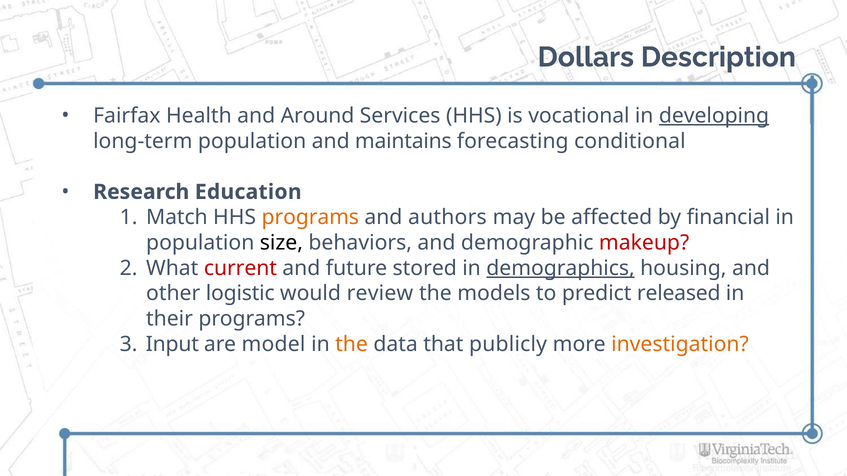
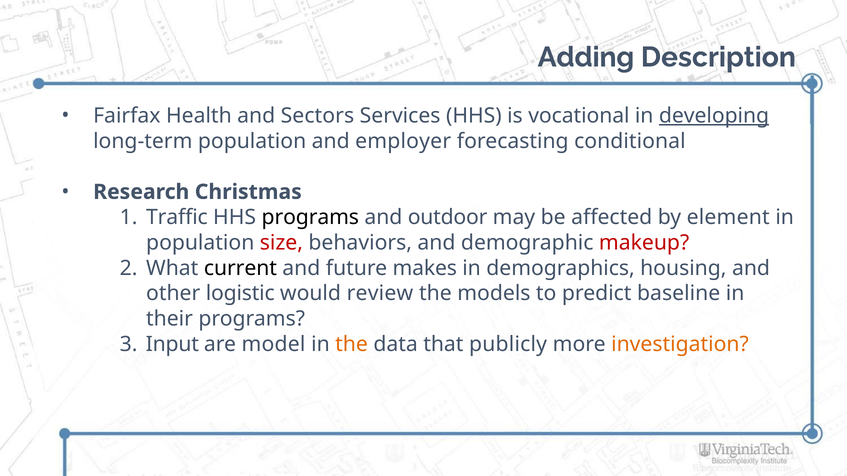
Dollars: Dollars -> Adding
Around: Around -> Sectors
maintains: maintains -> employer
Education: Education -> Christmas
Match: Match -> Traffic
programs at (310, 217) colour: orange -> black
authors: authors -> outdoor
financial: financial -> element
size colour: black -> red
current colour: red -> black
stored: stored -> makes
demographics underline: present -> none
released: released -> baseline
